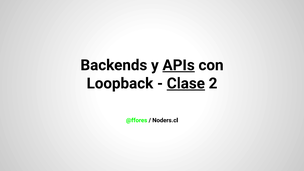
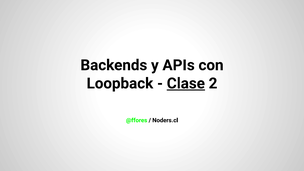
APIs underline: present -> none
